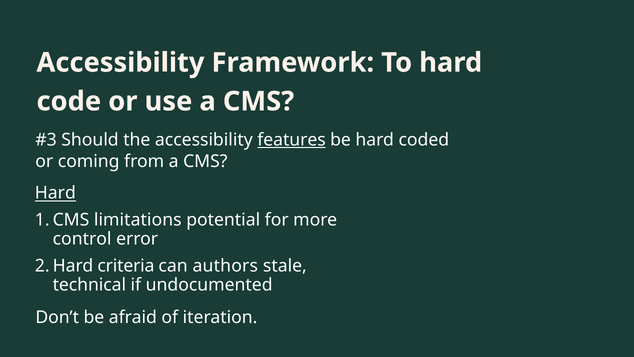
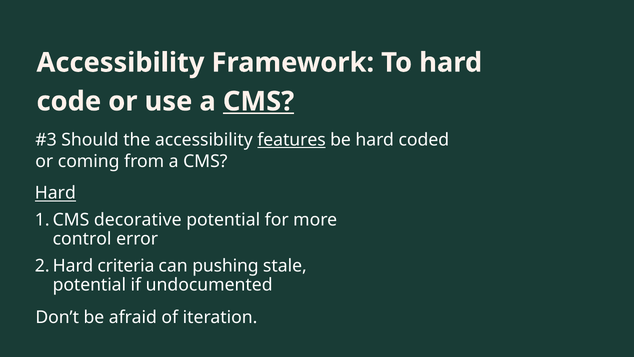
CMS at (259, 101) underline: none -> present
limitations: limitations -> decorative
authors: authors -> pushing
technical at (89, 285): technical -> potential
